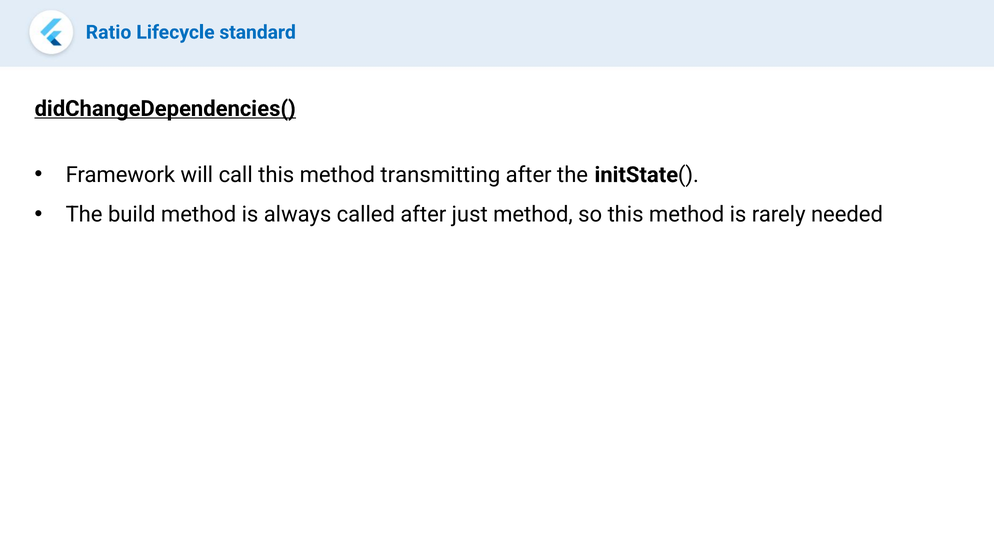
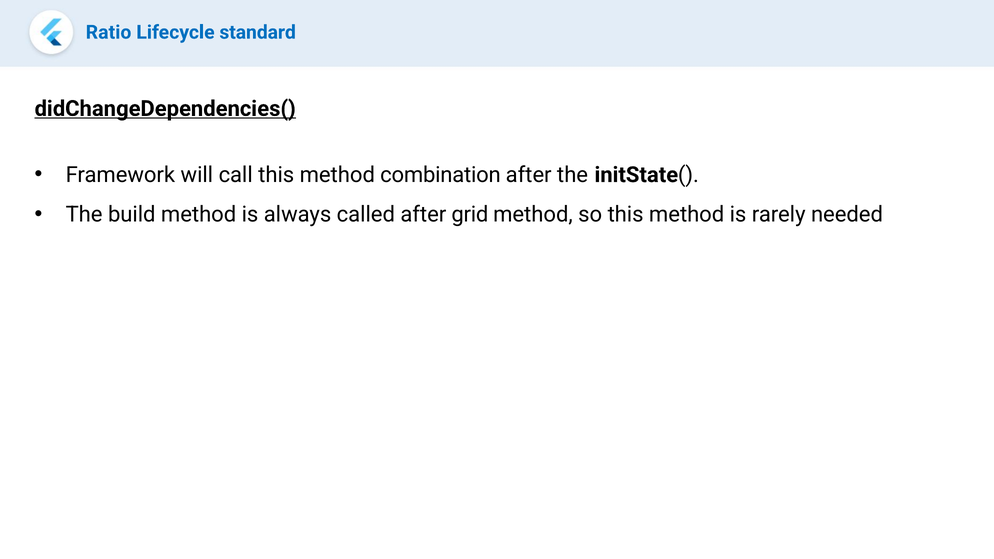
transmitting: transmitting -> combination
just: just -> grid
